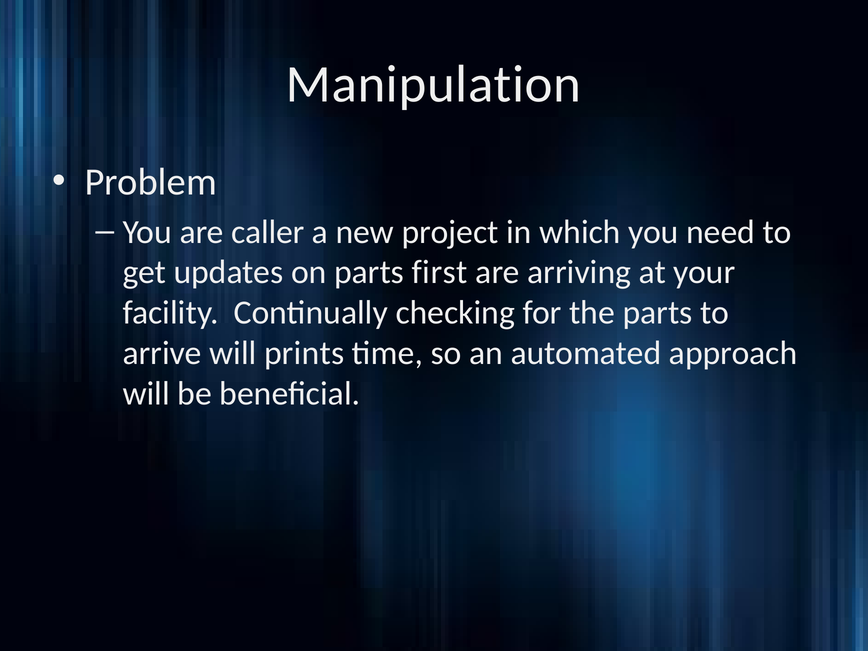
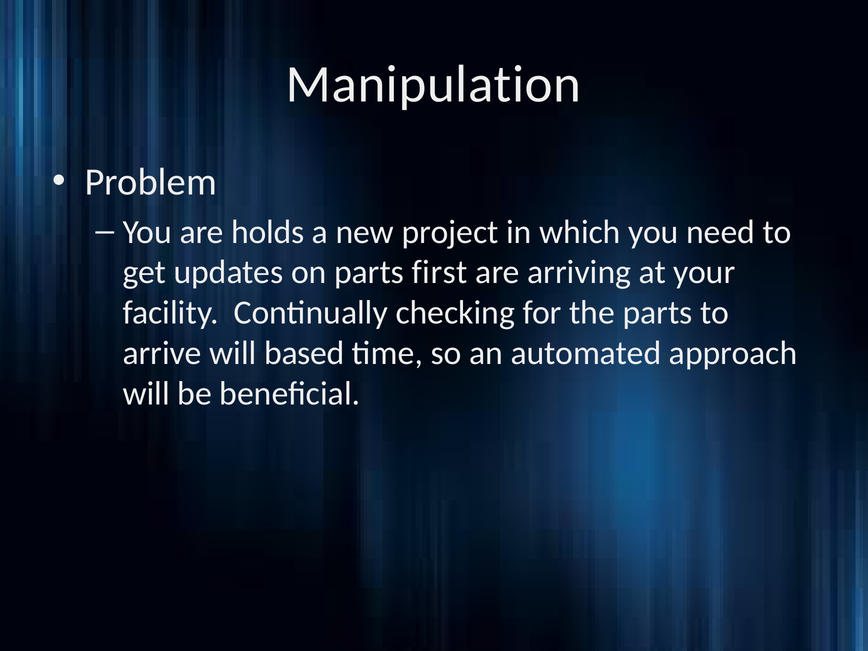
caller: caller -> holds
prints: prints -> based
